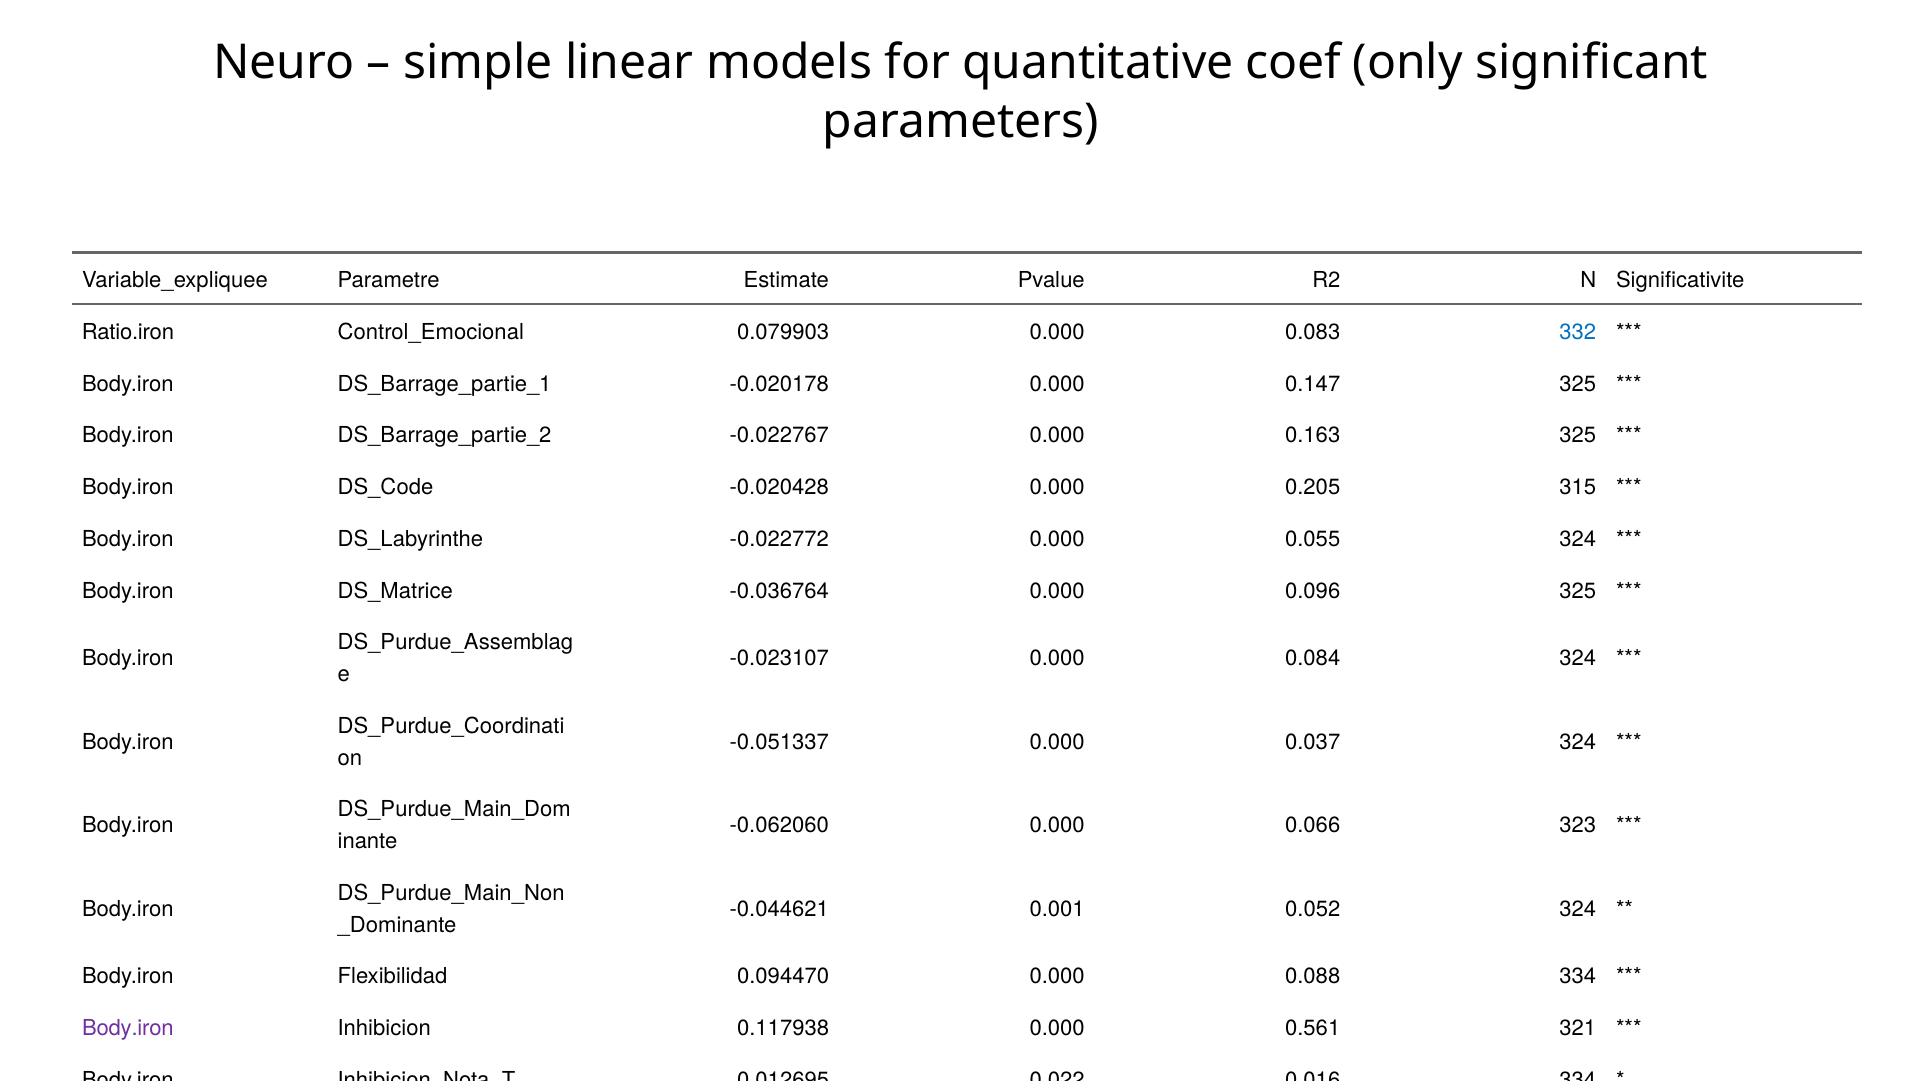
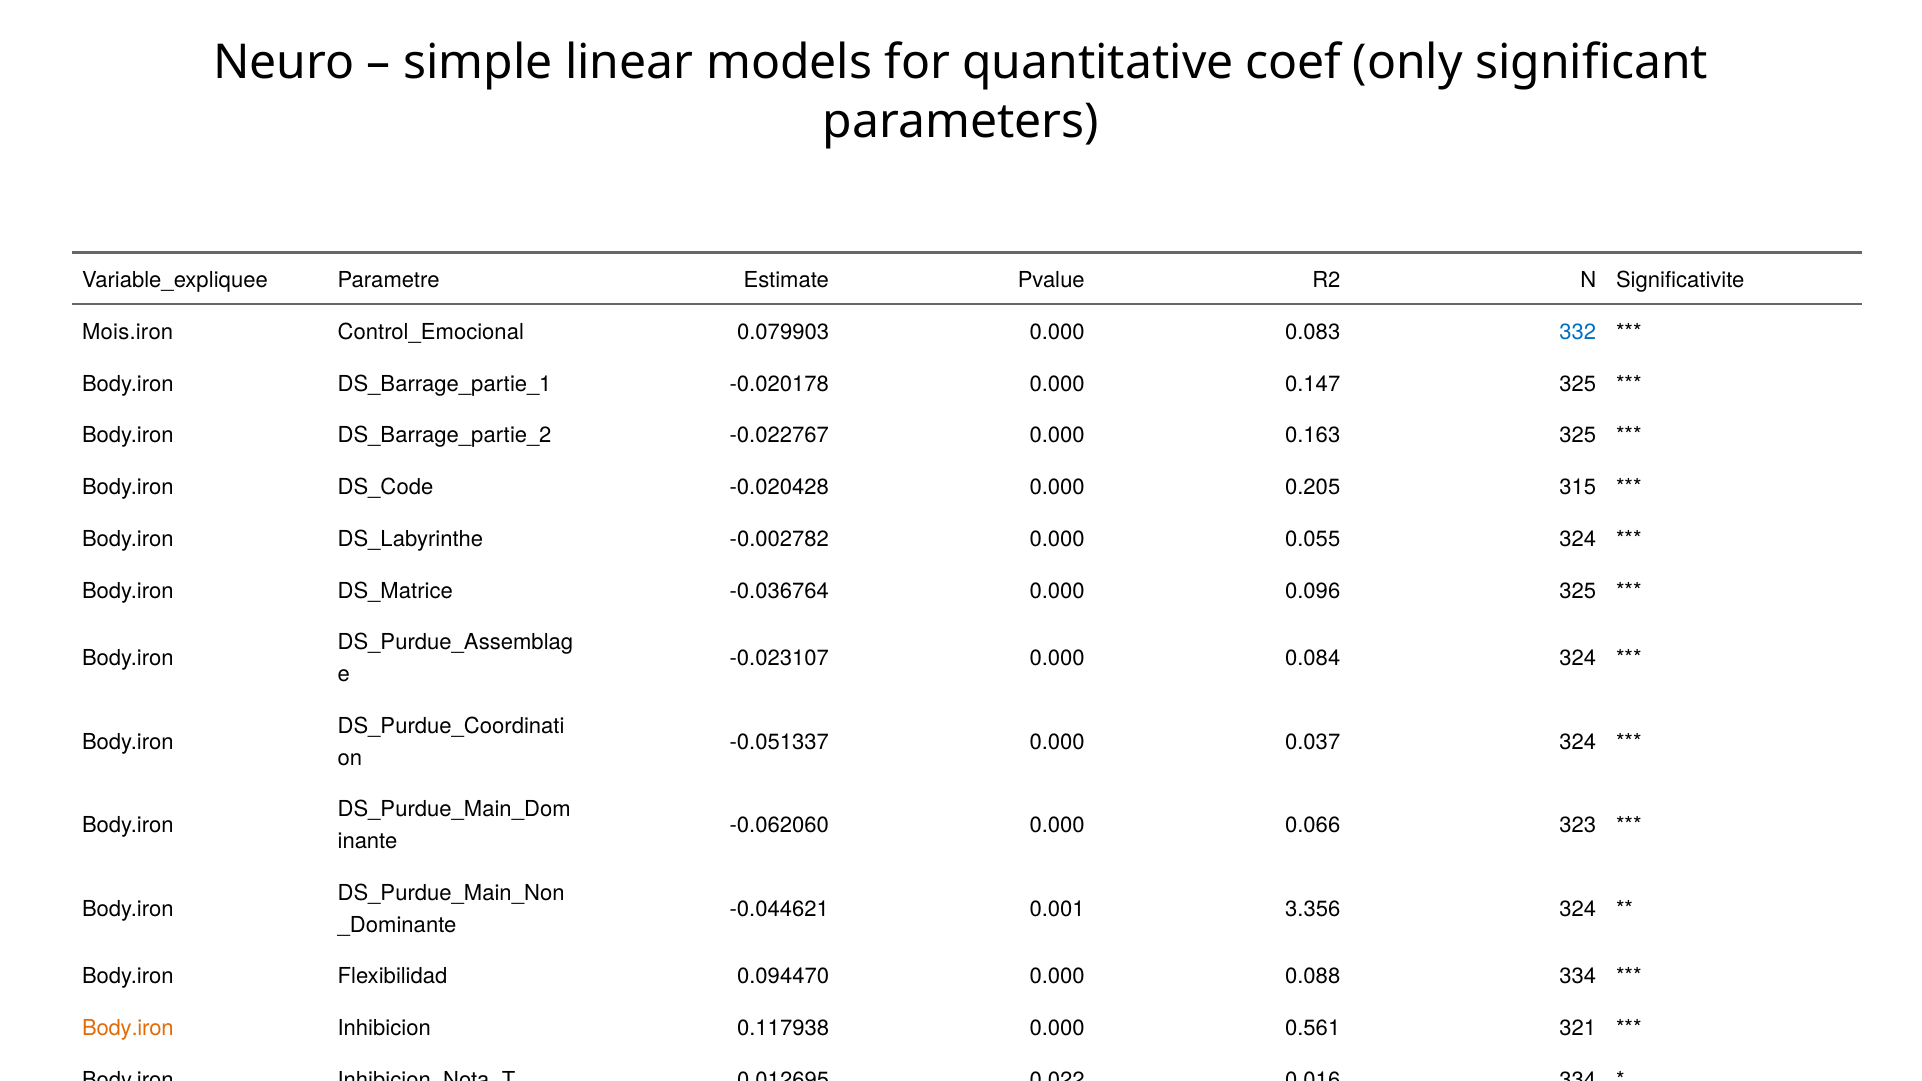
Ratio.iron: Ratio.iron -> Mois.iron
-0.022772: -0.022772 -> -0.002782
0.052: 0.052 -> 3.356
Body.iron at (128, 1028) colour: purple -> orange
